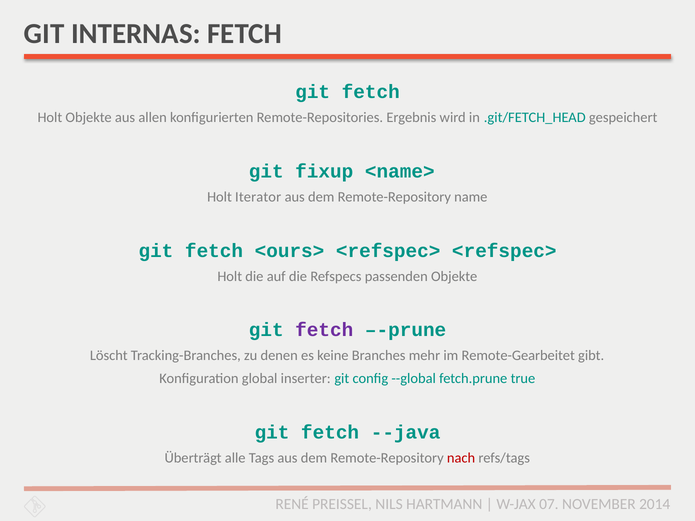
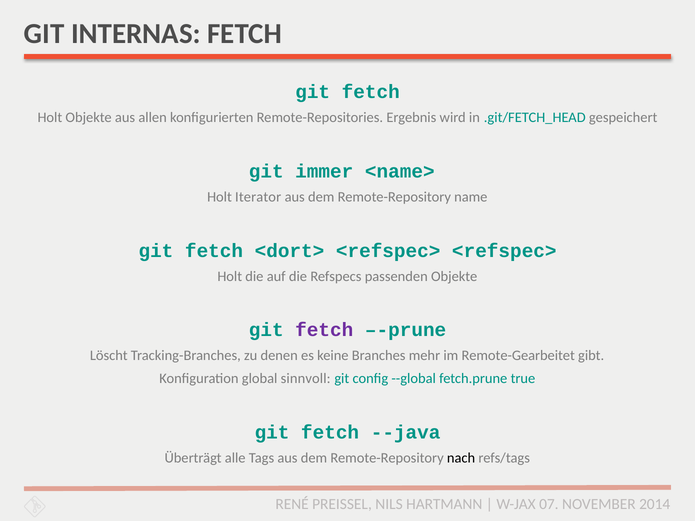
fixup: fixup -> immer
<ours>: <ours> -> <dort>
inserter: inserter -> sinnvoll
nach colour: red -> black
